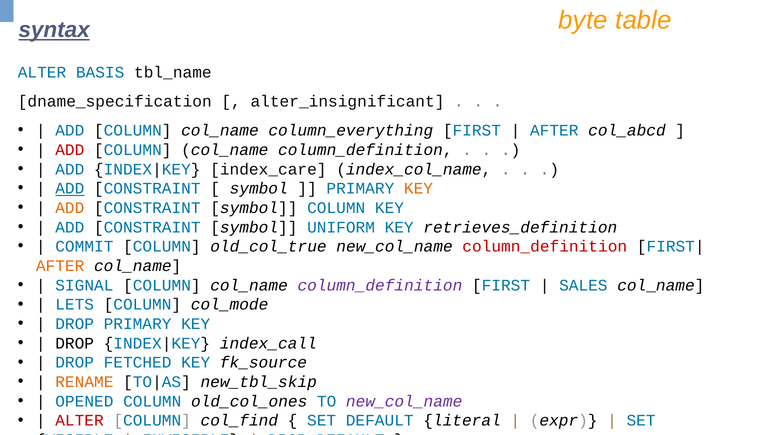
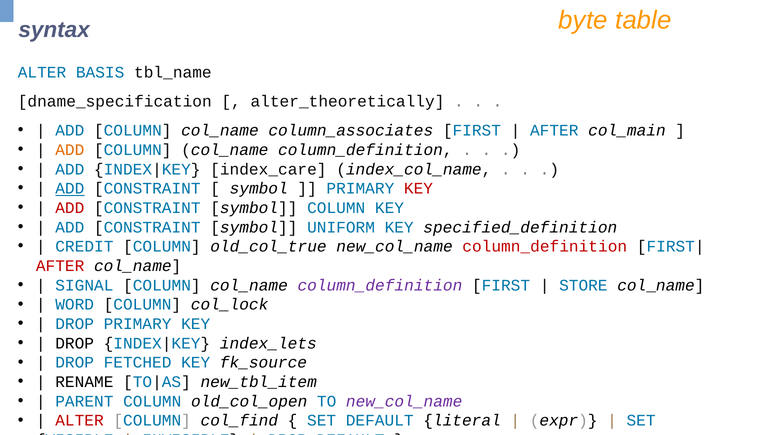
syntax underline: present -> none
alter_insignificant: alter_insignificant -> alter_theoretically
column_everything: column_everything -> column_associates
col_abcd: col_abcd -> col_main
ADD at (70, 150) colour: red -> orange
KEY at (419, 189) colour: orange -> red
ADD at (70, 208) colour: orange -> red
retrieves_definition: retrieves_definition -> specified_definition
COMMIT: COMMIT -> CREDIT
AFTER at (60, 266) colour: orange -> red
SALES: SALES -> STORE
LETS: LETS -> WORD
col_mode: col_mode -> col_lock
index_call: index_call -> index_lets
RENAME colour: orange -> black
new_tbl_skip: new_tbl_skip -> new_tbl_item
OPENED: OPENED -> PARENT
old_col_ones: old_col_ones -> old_col_open
